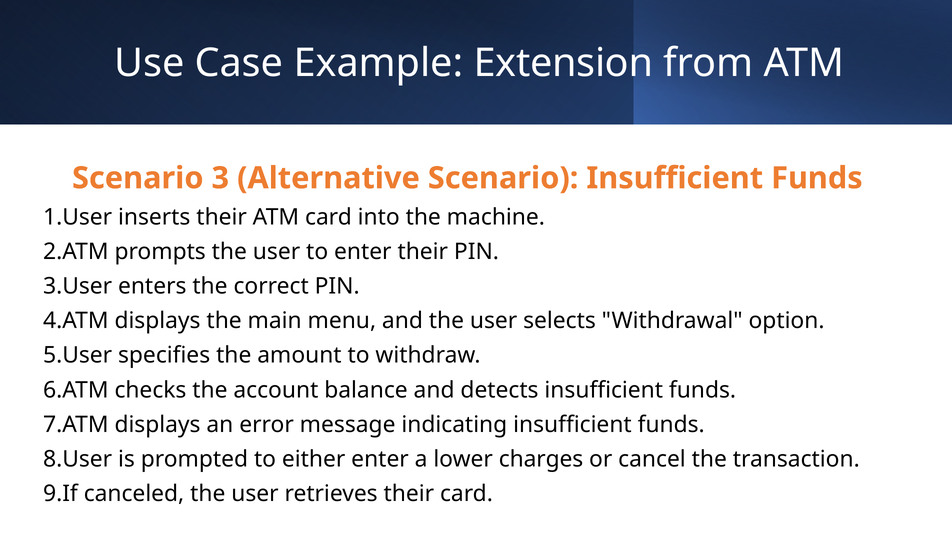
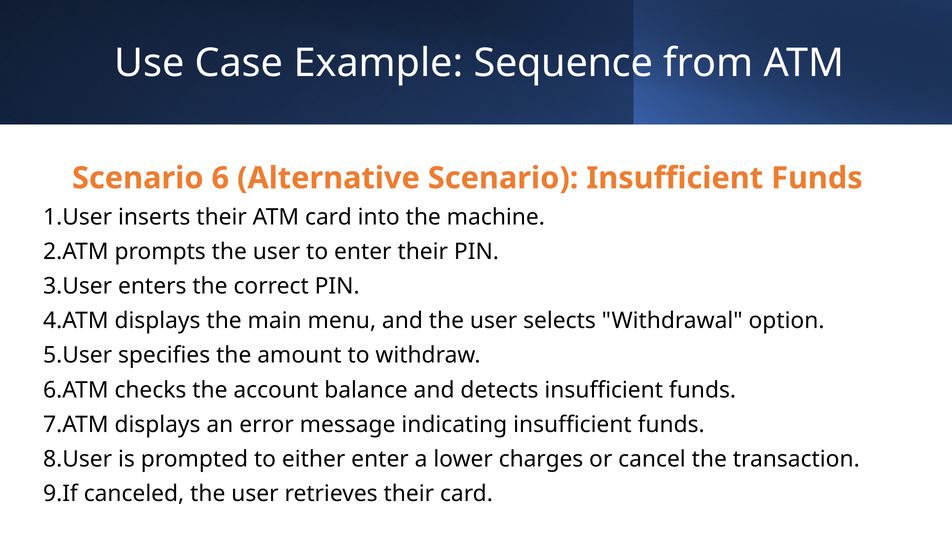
Extension: Extension -> Sequence
3: 3 -> 6
